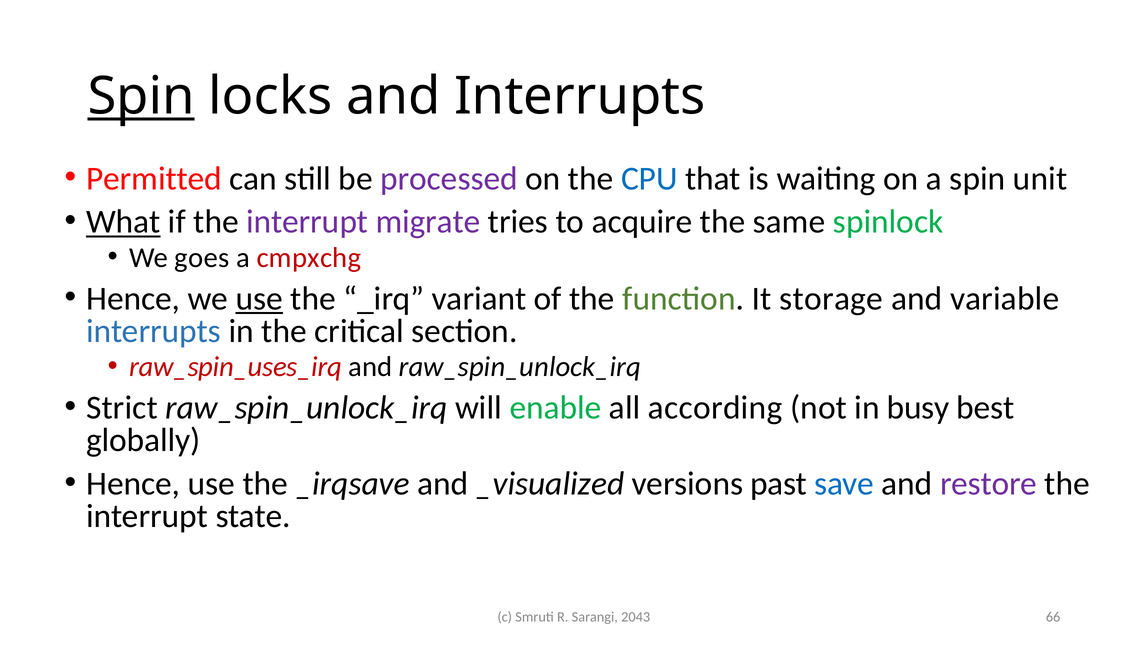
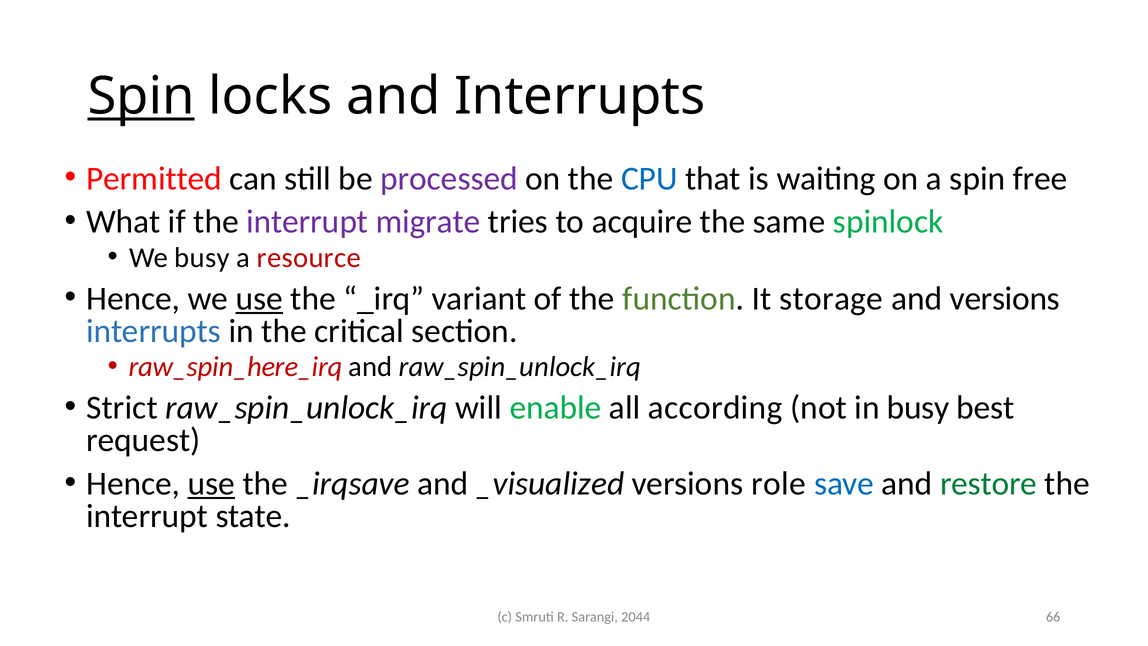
unit: unit -> free
What underline: present -> none
We goes: goes -> busy
cmpxchg: cmpxchg -> resource
and variable: variable -> versions
raw_spin_uses_irq: raw_spin_uses_irq -> raw_spin_here_irq
globally: globally -> request
use at (211, 483) underline: none -> present
past: past -> role
restore colour: purple -> green
2043: 2043 -> 2044
